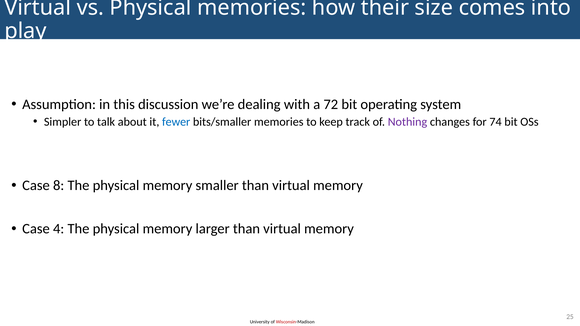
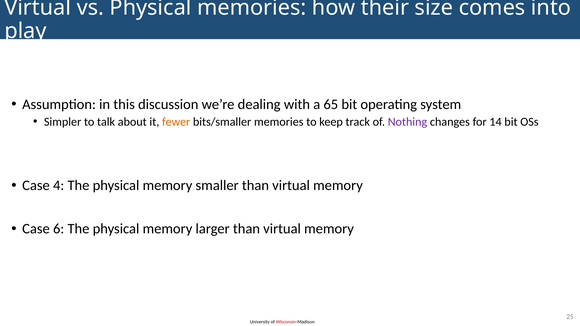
72: 72 -> 65
fewer colour: blue -> orange
74: 74 -> 14
8: 8 -> 4
4: 4 -> 6
